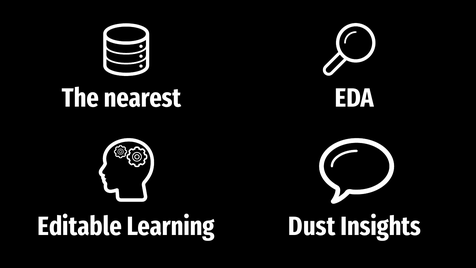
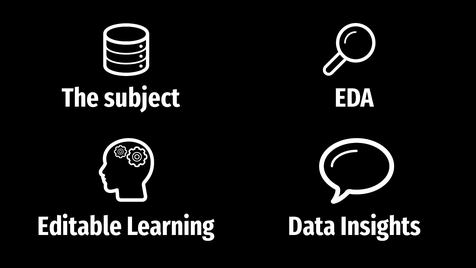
nearest: nearest -> subject
Dust: Dust -> Data
